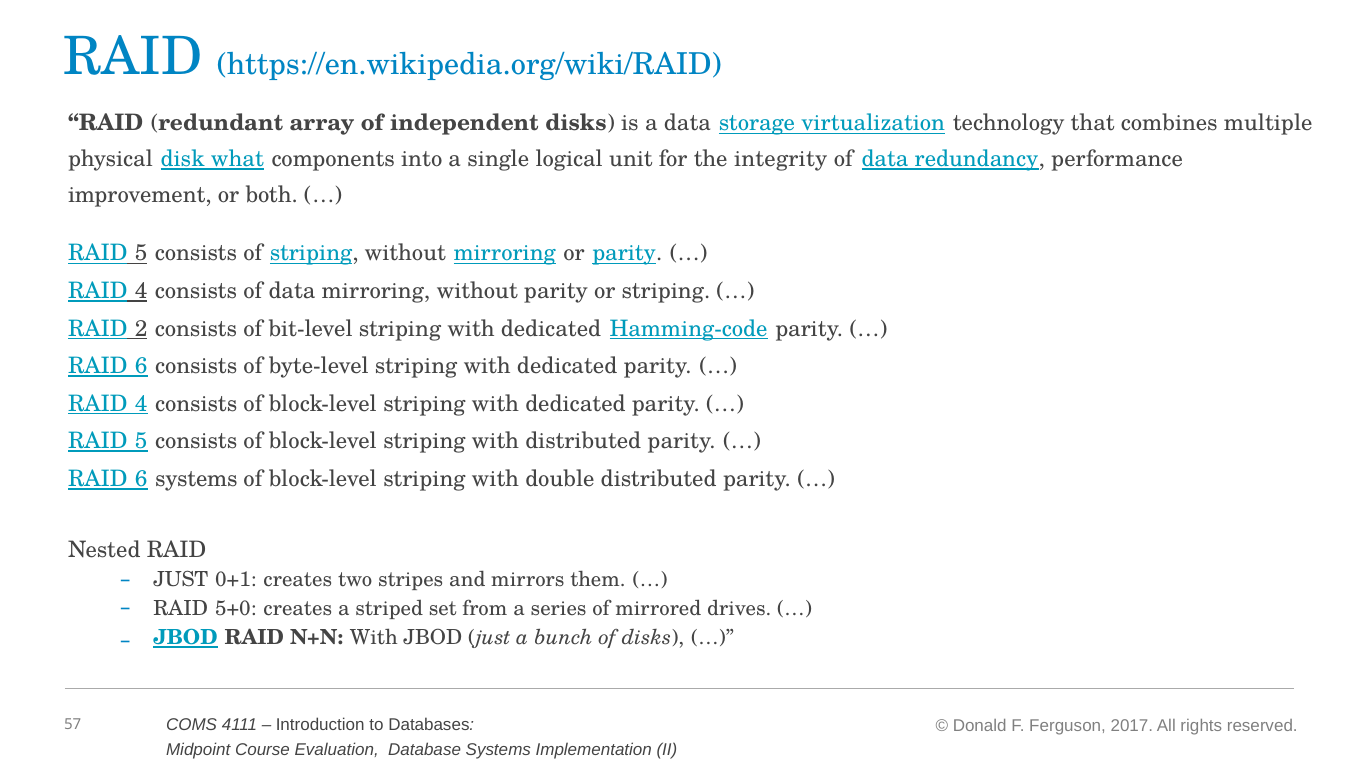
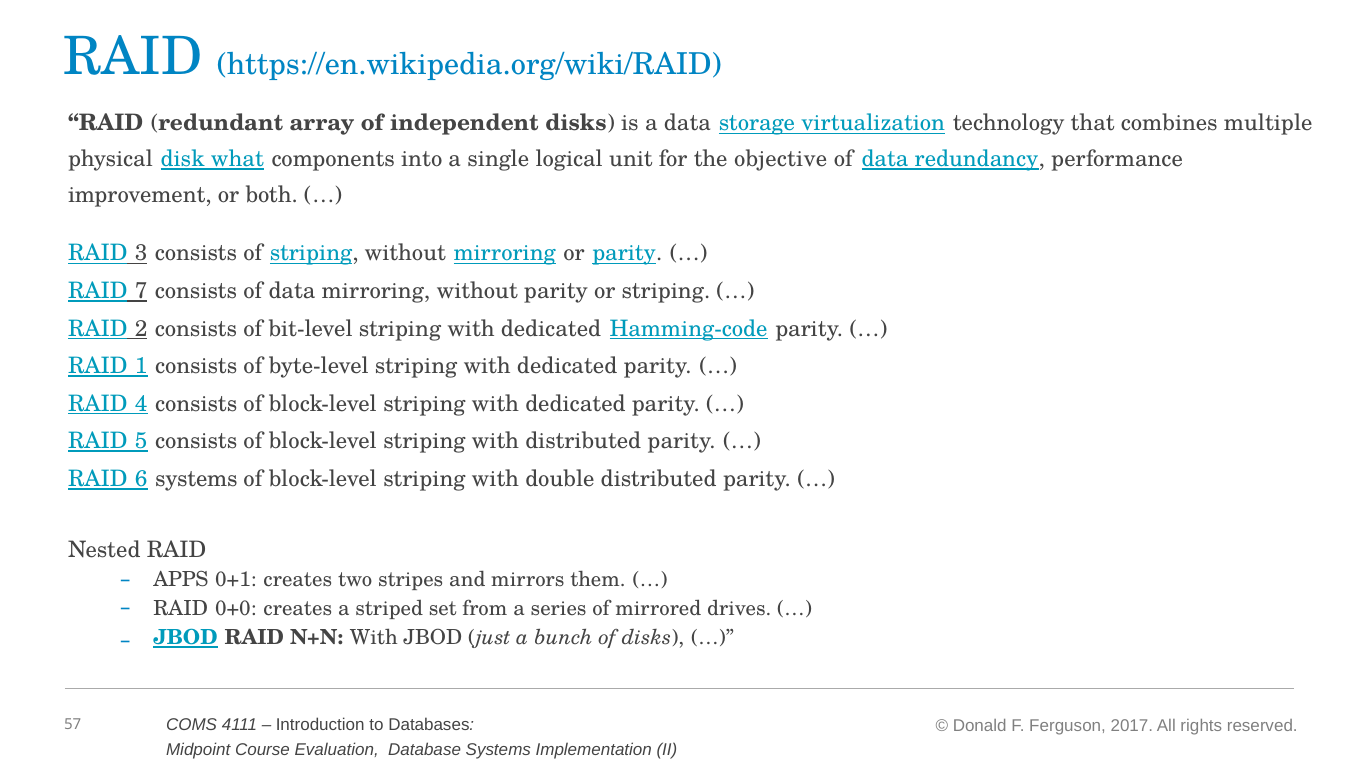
integrity: integrity -> objective
5 at (141, 253): 5 -> 3
4 at (141, 291): 4 -> 7
6 at (141, 366): 6 -> 1
JUST at (181, 580): JUST -> APPS
5+0: 5+0 -> 0+0
